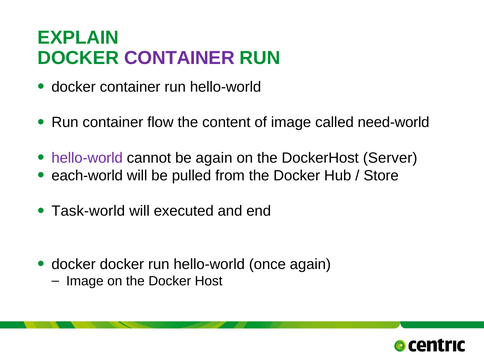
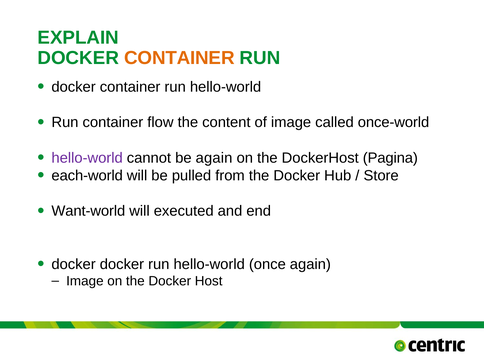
CONTAINER at (179, 58) colour: purple -> orange
need-world: need-world -> once-world
Server: Server -> Pagina
Task-world: Task-world -> Want-world
